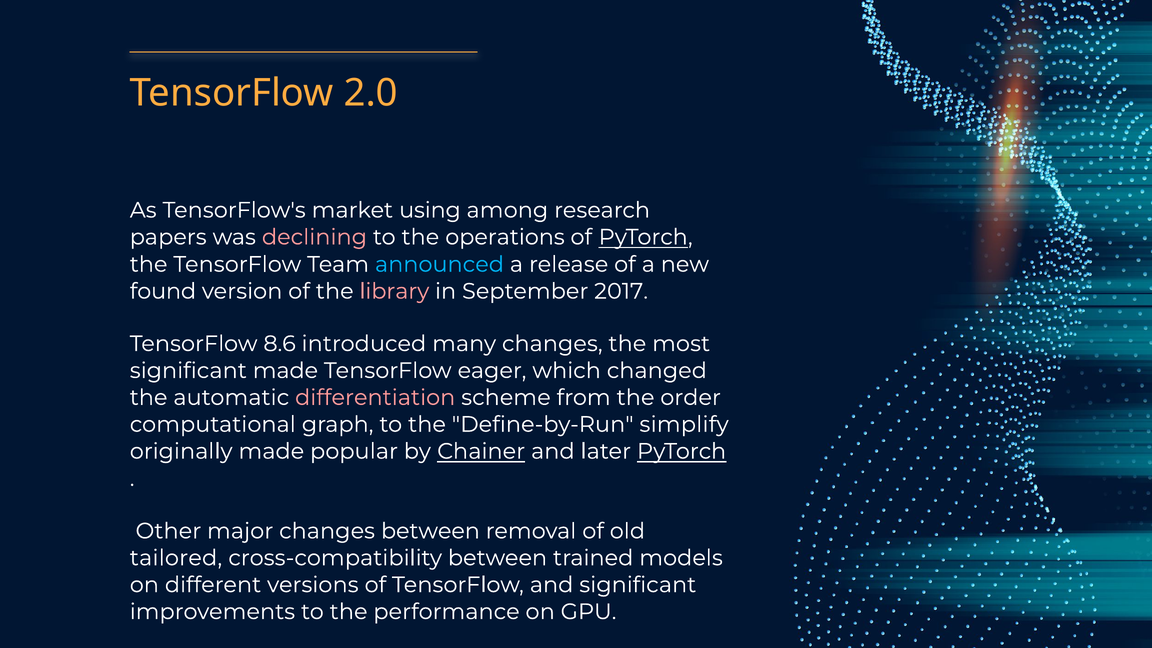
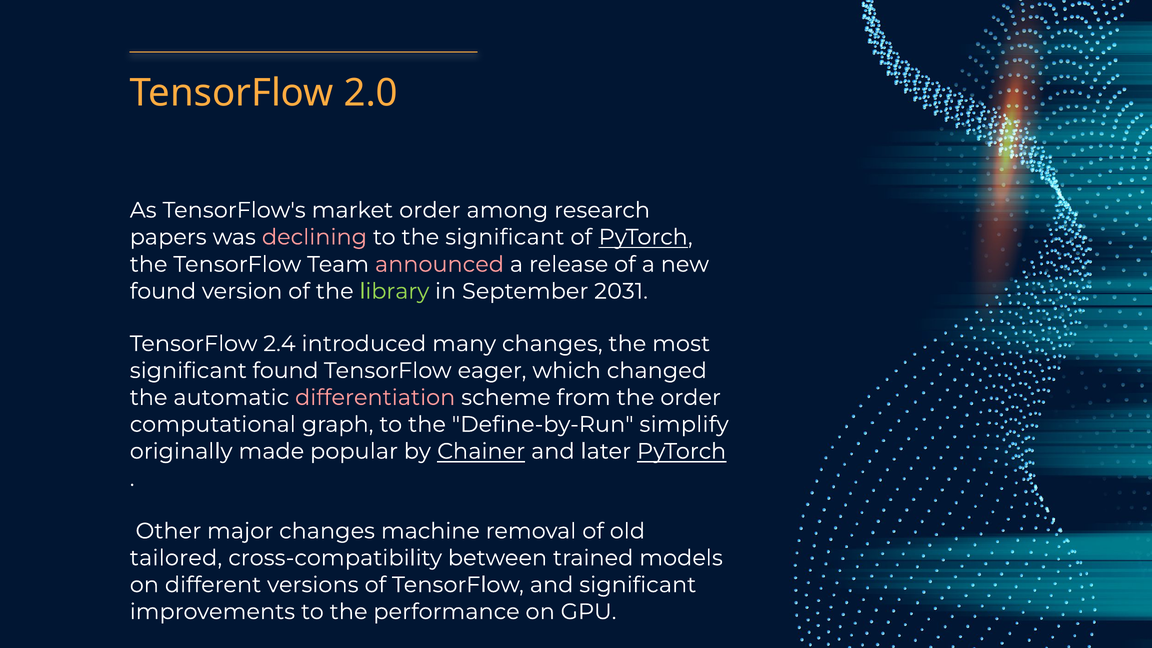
market using: using -> order
the operations: operations -> significant
announced colour: light blue -> pink
library colour: pink -> light green
2017: 2017 -> 2031
8.6: 8.6 -> 2.4
significant made: made -> found
changes between: between -> machine
